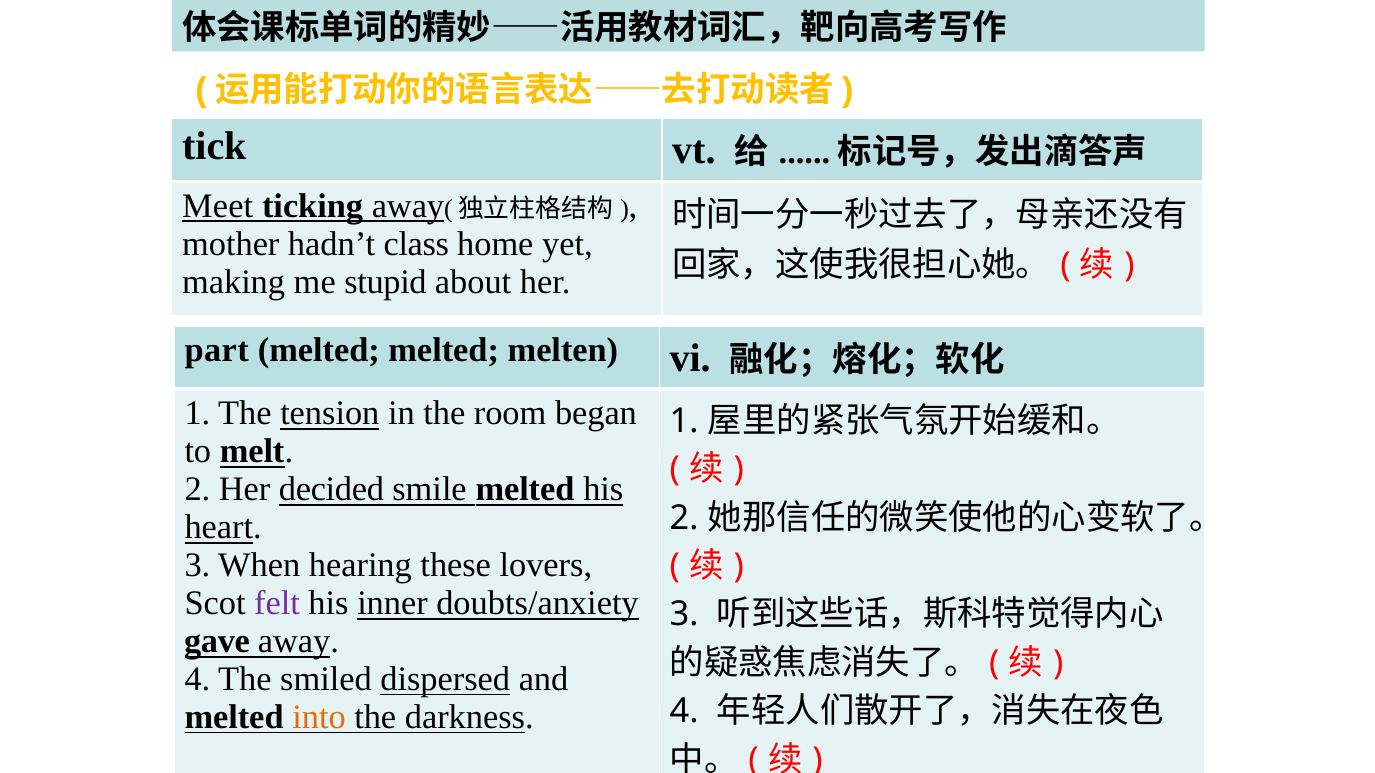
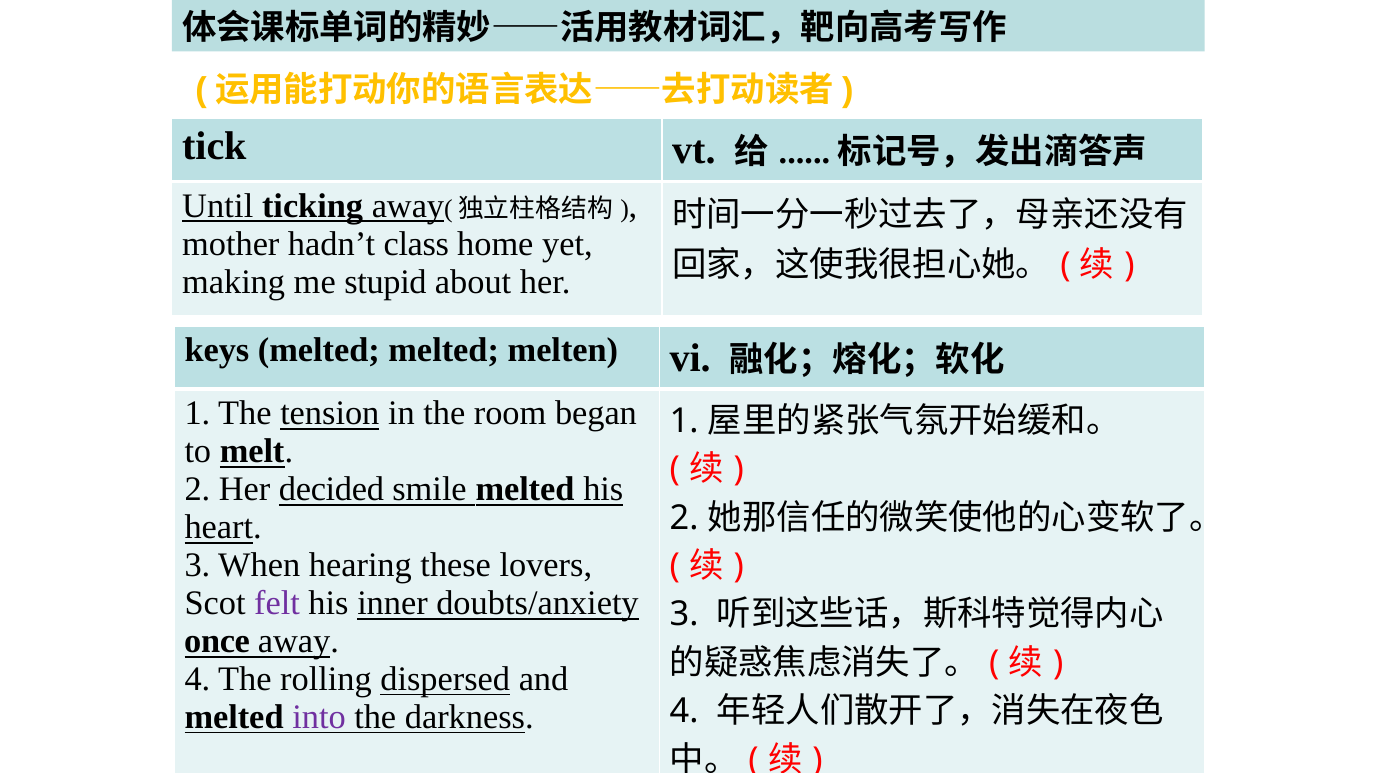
Meet: Meet -> Until
part: part -> keys
gave: gave -> once
smiled: smiled -> rolling
into colour: orange -> purple
